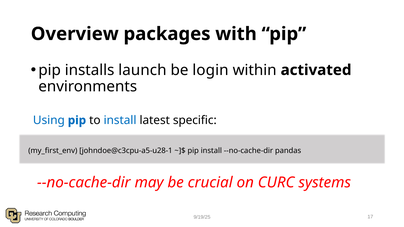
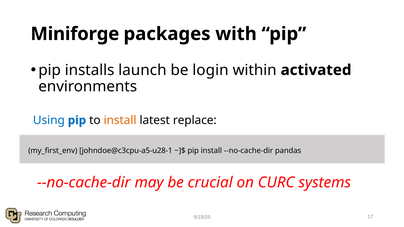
Overview: Overview -> Miniforge
install at (120, 120) colour: blue -> orange
specific: specific -> replace
